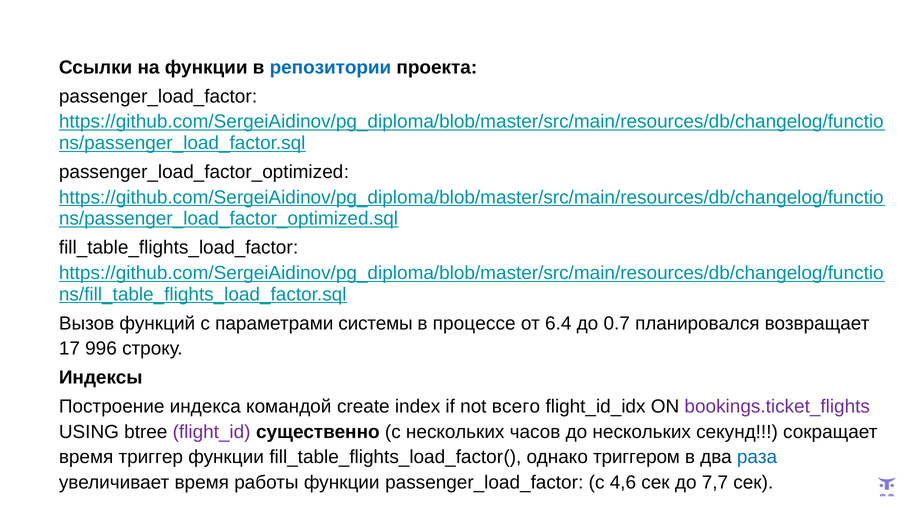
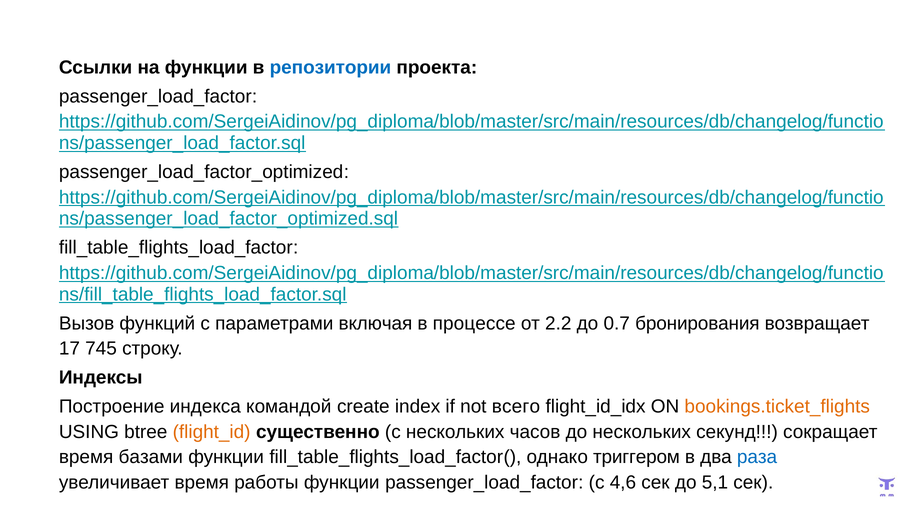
системы: системы -> включая
6.4: 6.4 -> 2.2
планировался: планировался -> бронирования
996: 996 -> 745
bookings.ticket_flights colour: purple -> orange
flight_id colour: purple -> orange
триггер: триггер -> базами
7,7: 7,7 -> 5,1
